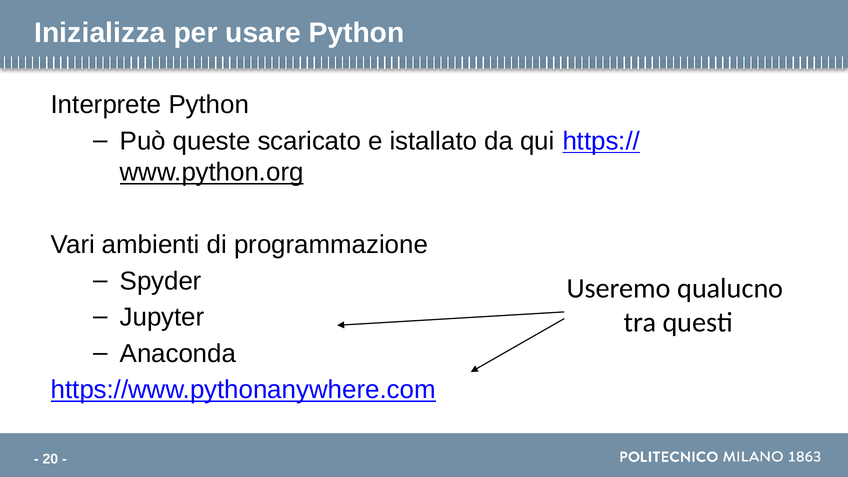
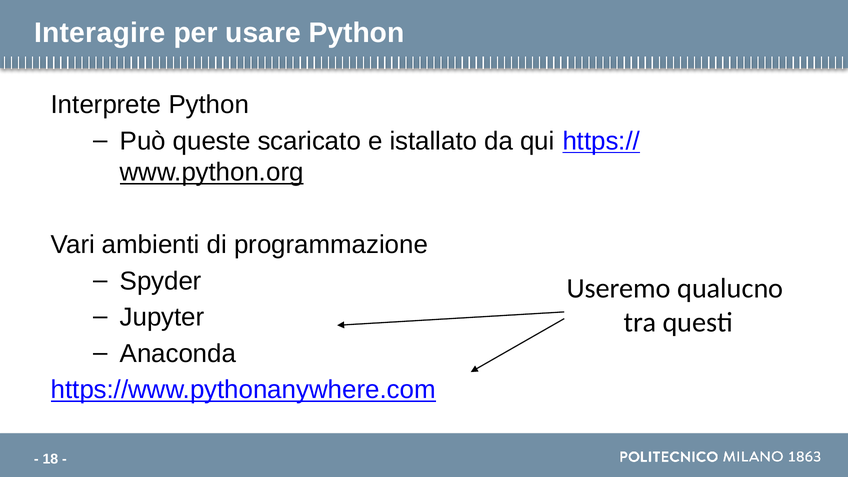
Inizializza: Inizializza -> Interagire
20: 20 -> 18
